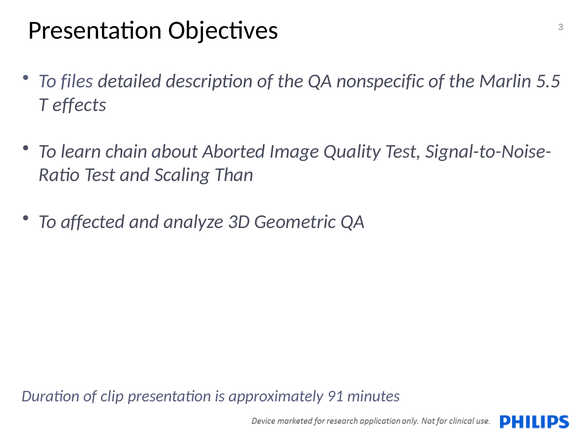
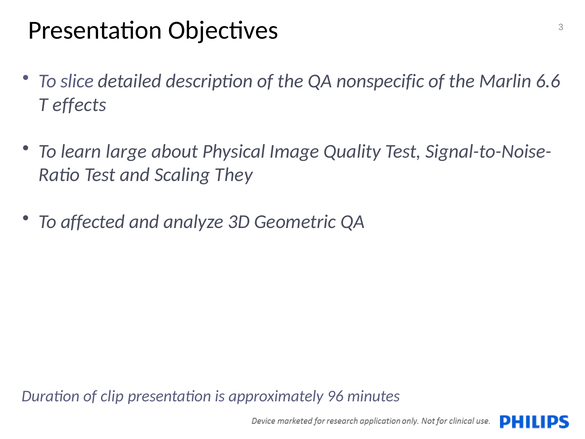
files: files -> slice
5.5: 5.5 -> 6.6
chain: chain -> large
Aborted: Aborted -> Physical
Than: Than -> They
91: 91 -> 96
